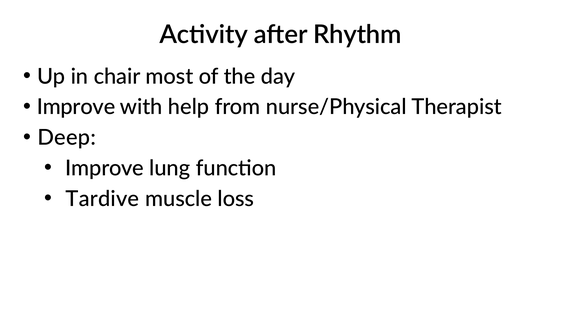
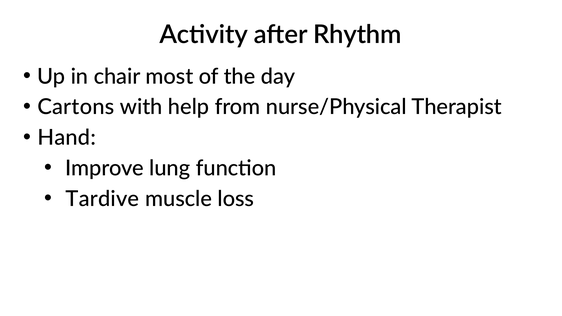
Improve at (76, 107): Improve -> Cartons
Deep: Deep -> Hand
